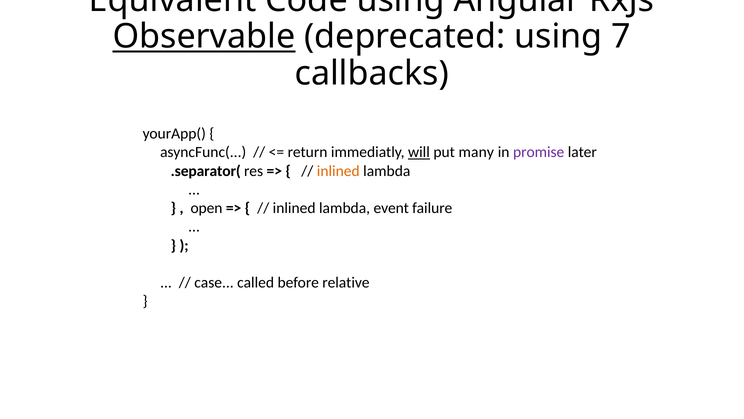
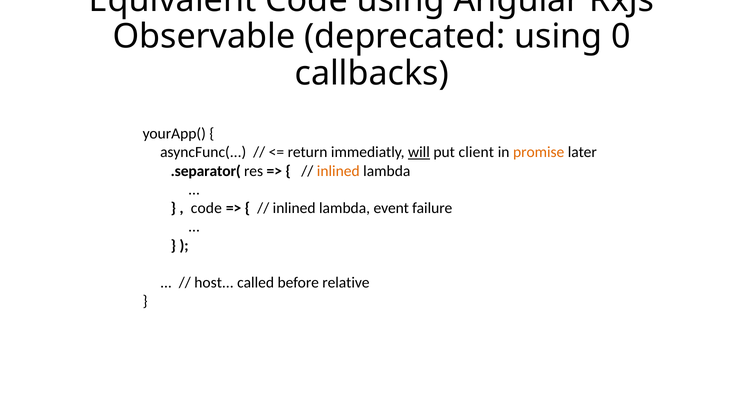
Observable underline: present -> none
7: 7 -> 0
many: many -> client
promise colour: purple -> orange
open at (206, 208): open -> code
case: case -> host
